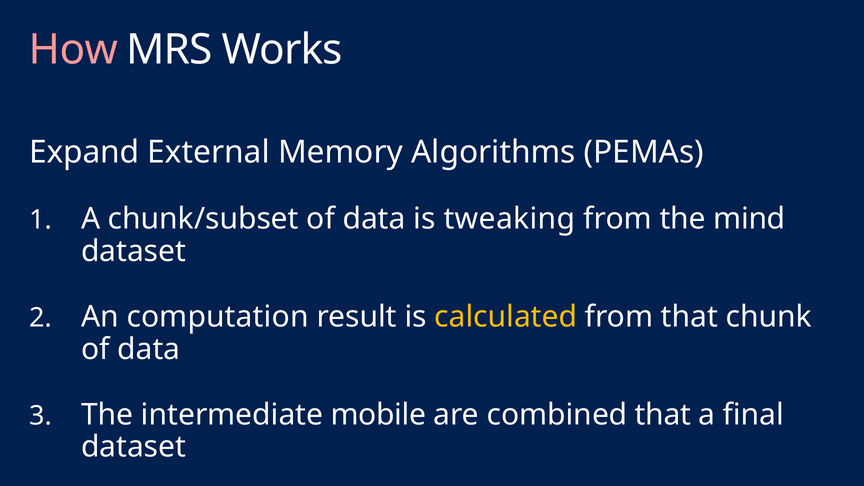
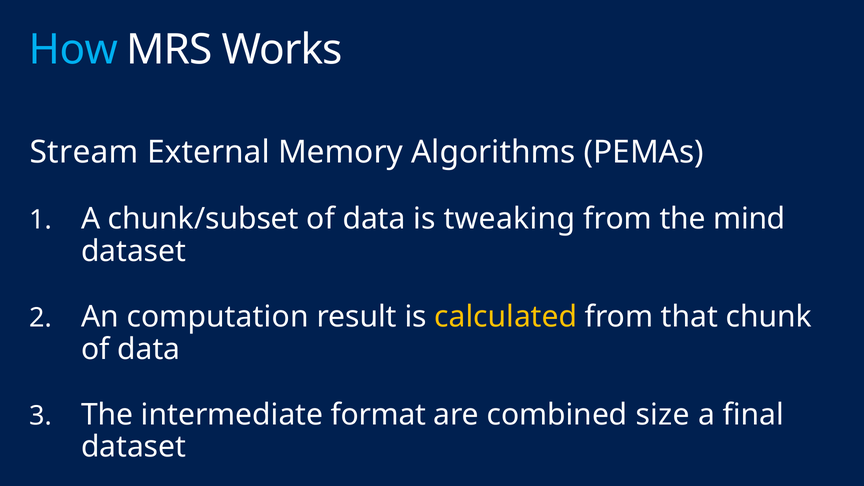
How colour: pink -> light blue
Expand: Expand -> Stream
mobile: mobile -> format
combined that: that -> size
